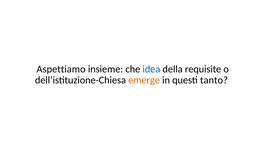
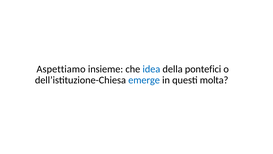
requisite: requisite -> pontefici
emerge colour: orange -> blue
tanto: tanto -> molta
